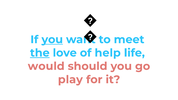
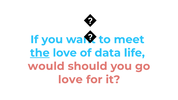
you at (52, 40) underline: present -> none
help: help -> data
play at (70, 80): play -> love
